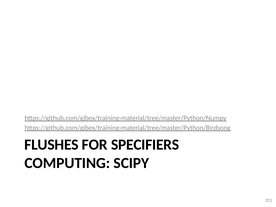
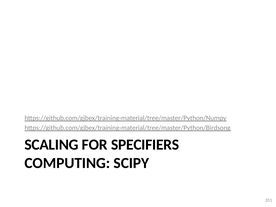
FLUSHES: FLUSHES -> SCALING
